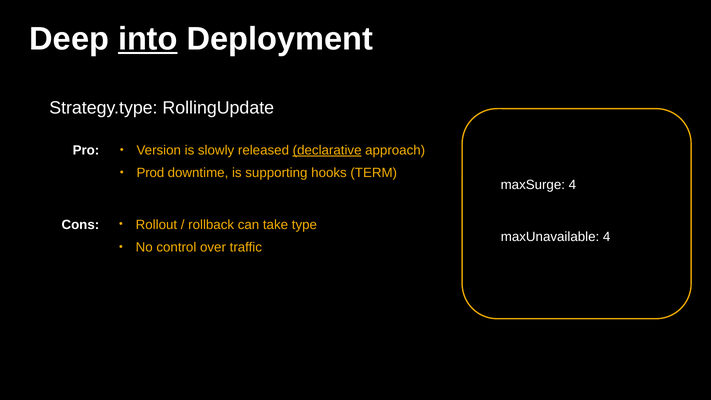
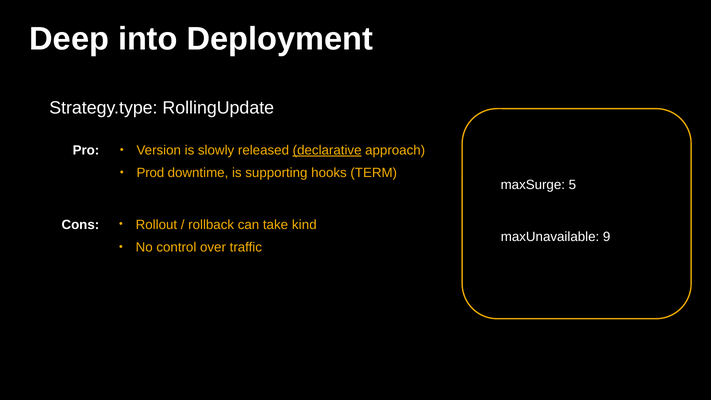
into underline: present -> none
maxSurge 4: 4 -> 5
type: type -> kind
maxUnavailable 4: 4 -> 9
